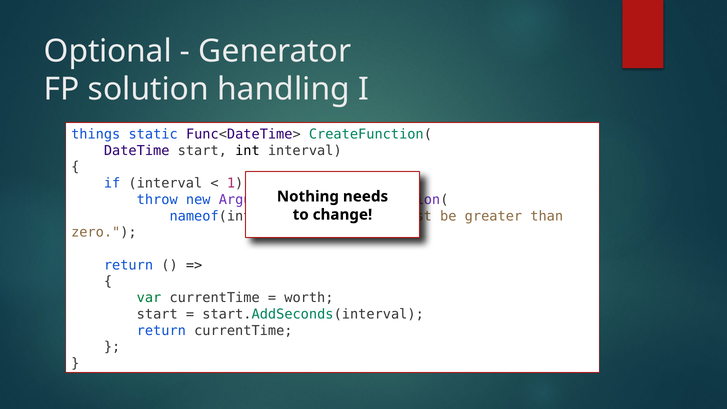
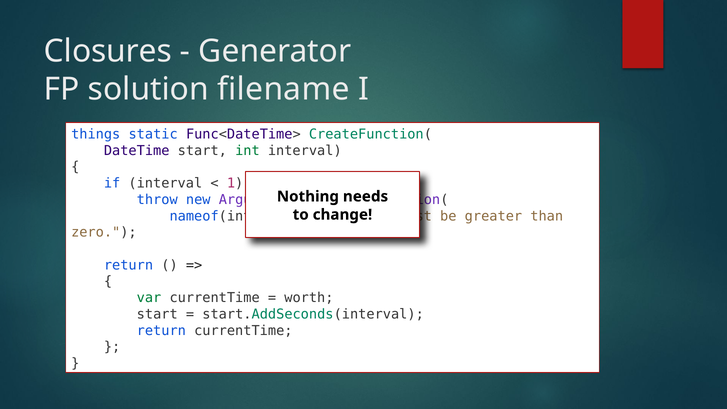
Optional: Optional -> Closures
handling: handling -> filename
int colour: black -> green
